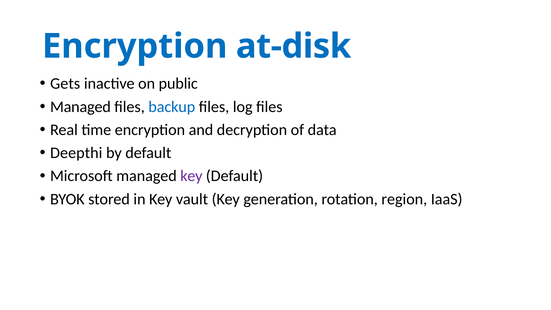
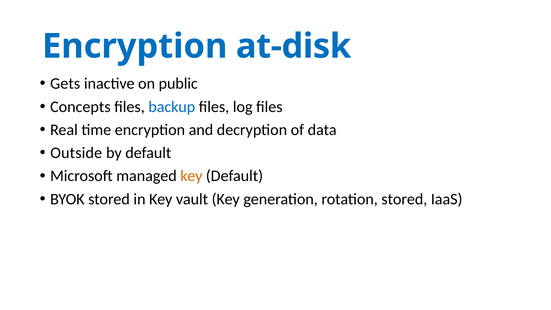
Managed at (80, 107): Managed -> Concepts
Deepthi: Deepthi -> Outside
key at (191, 176) colour: purple -> orange
rotation region: region -> stored
